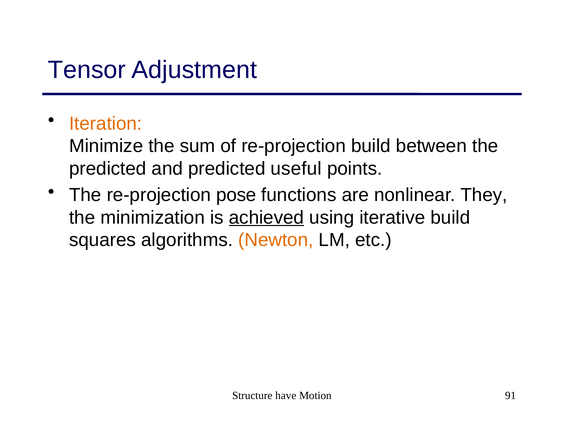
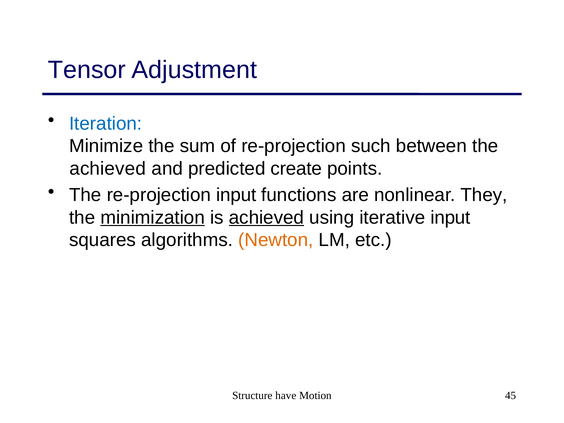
Iteration colour: orange -> blue
re-projection build: build -> such
predicted at (108, 169): predicted -> achieved
useful: useful -> create
re-projection pose: pose -> input
minimization underline: none -> present
iterative build: build -> input
91: 91 -> 45
